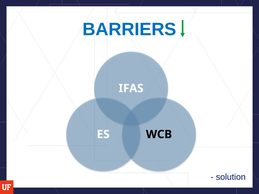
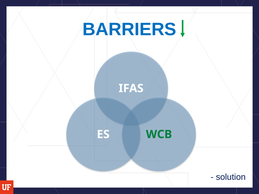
WCB colour: black -> green
